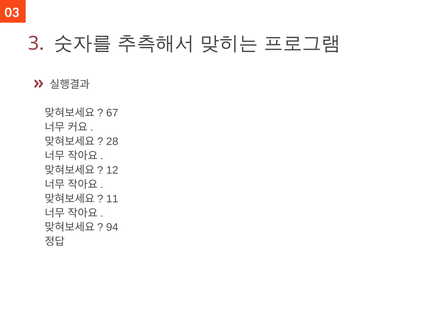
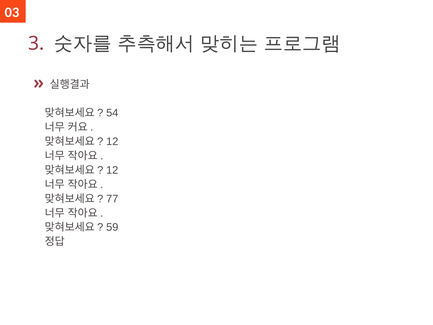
67: 67 -> 54
28 at (112, 142): 28 -> 12
11: 11 -> 77
94: 94 -> 59
